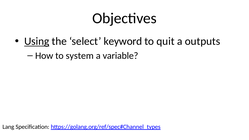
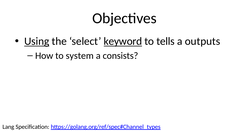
keyword underline: none -> present
quit: quit -> tells
variable: variable -> consists
